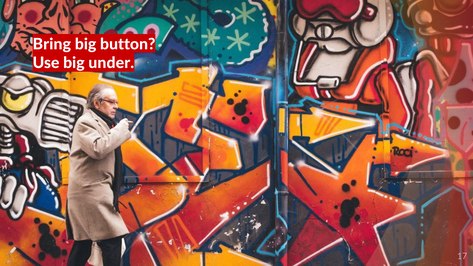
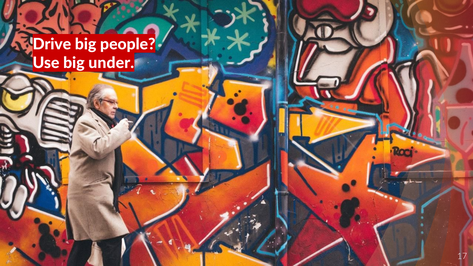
Bring: Bring -> Drive
button: button -> people
